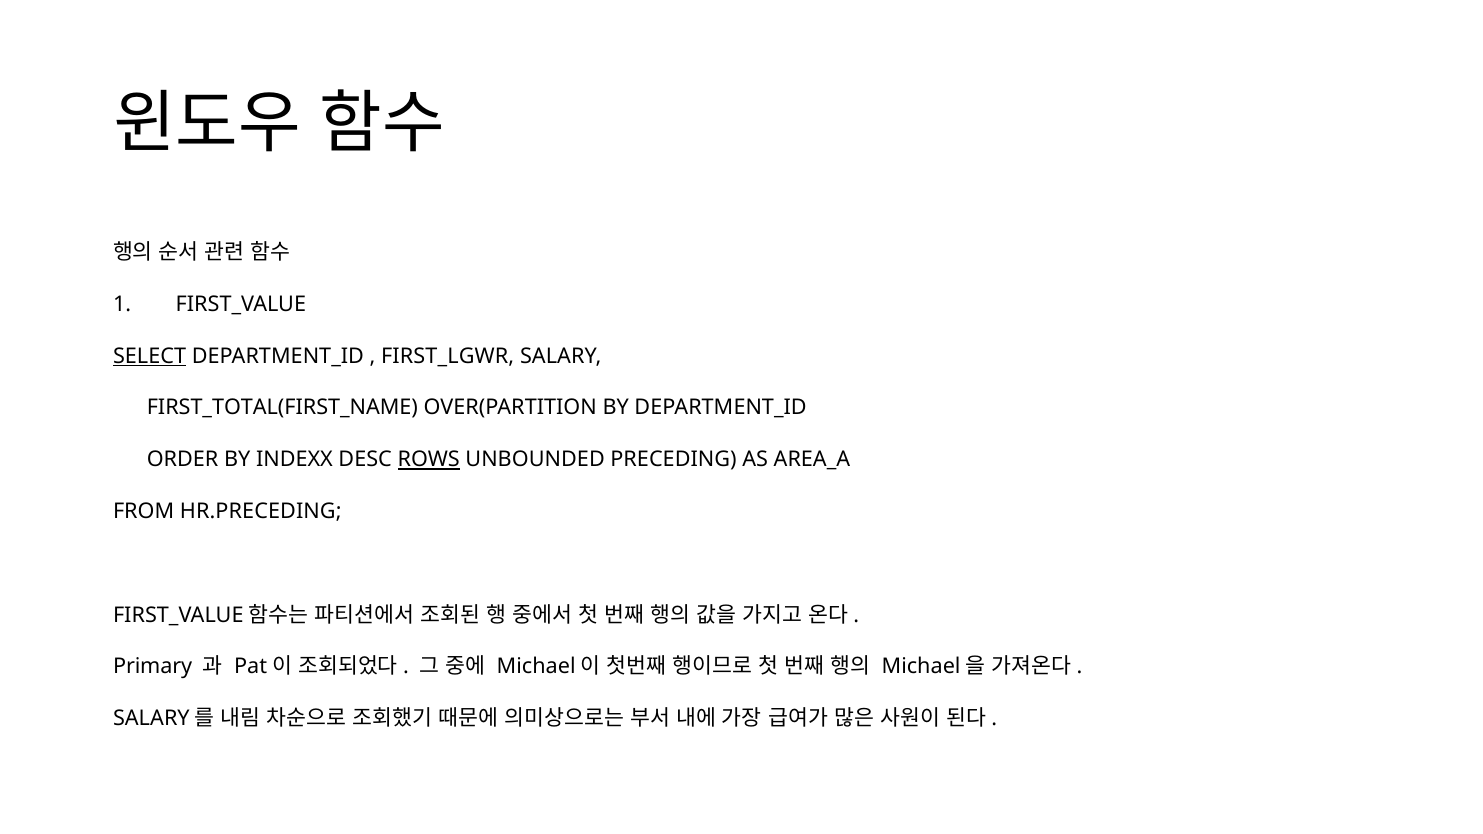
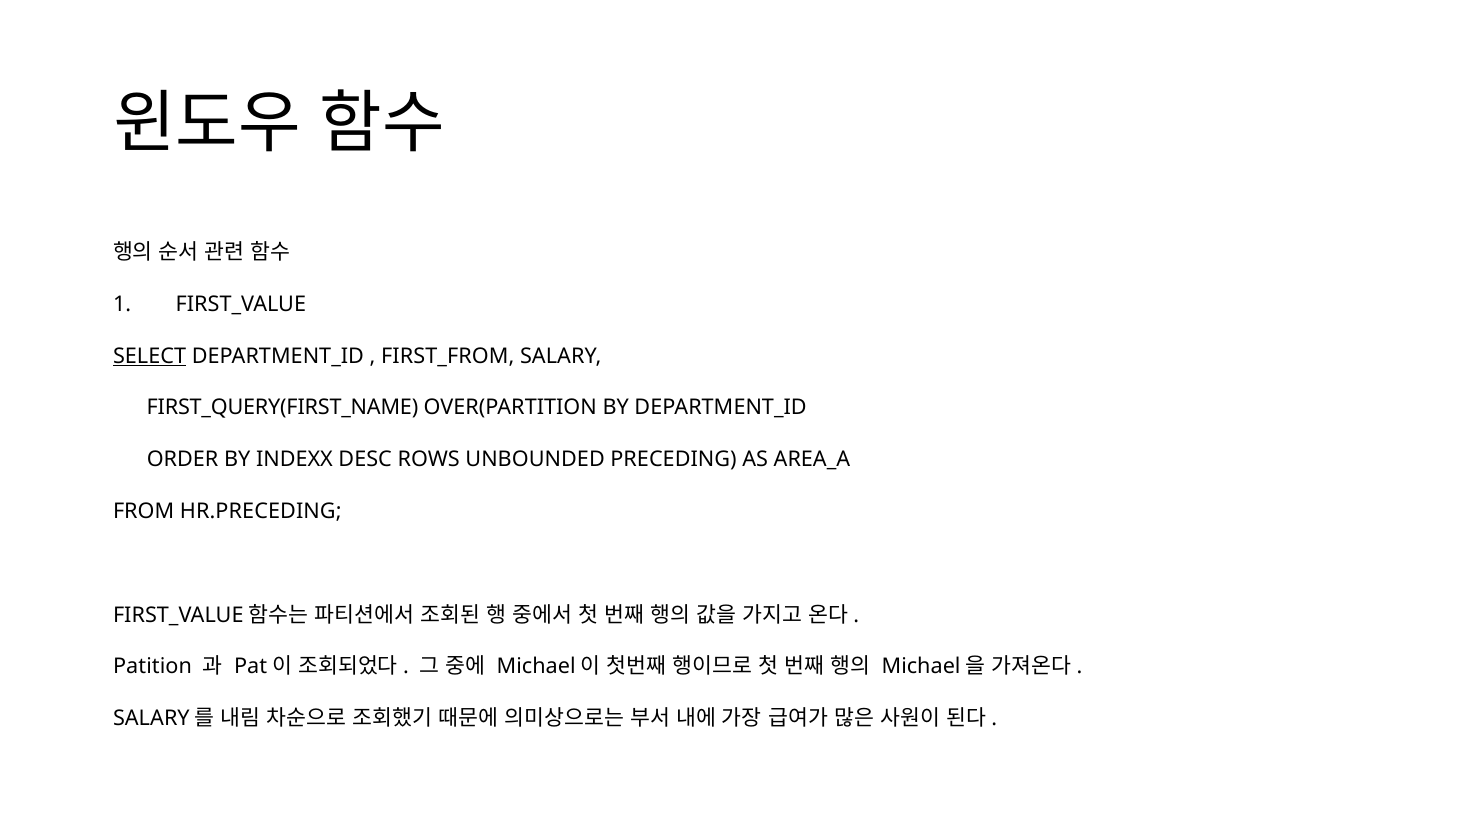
FIRST_LGWR: FIRST_LGWR -> FIRST_FROM
FIRST_TOTAL(FIRST_NAME: FIRST_TOTAL(FIRST_NAME -> FIRST_QUERY(FIRST_NAME
ROWS underline: present -> none
Primary: Primary -> Patition
